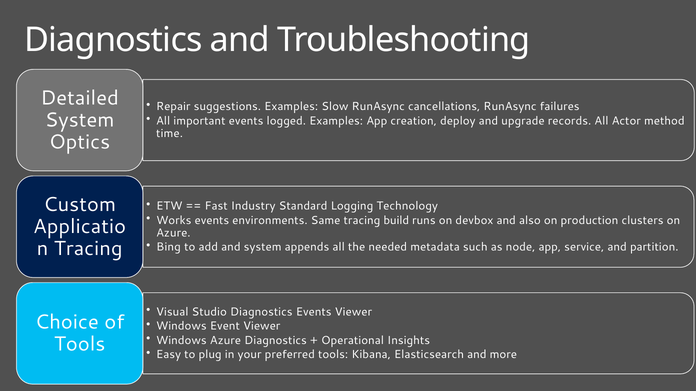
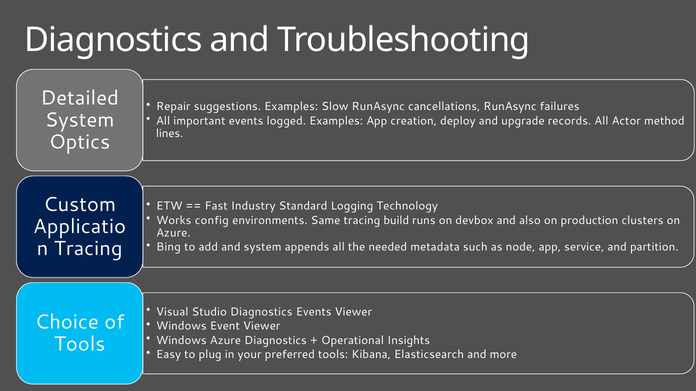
time: time -> lines
Works events: events -> config
